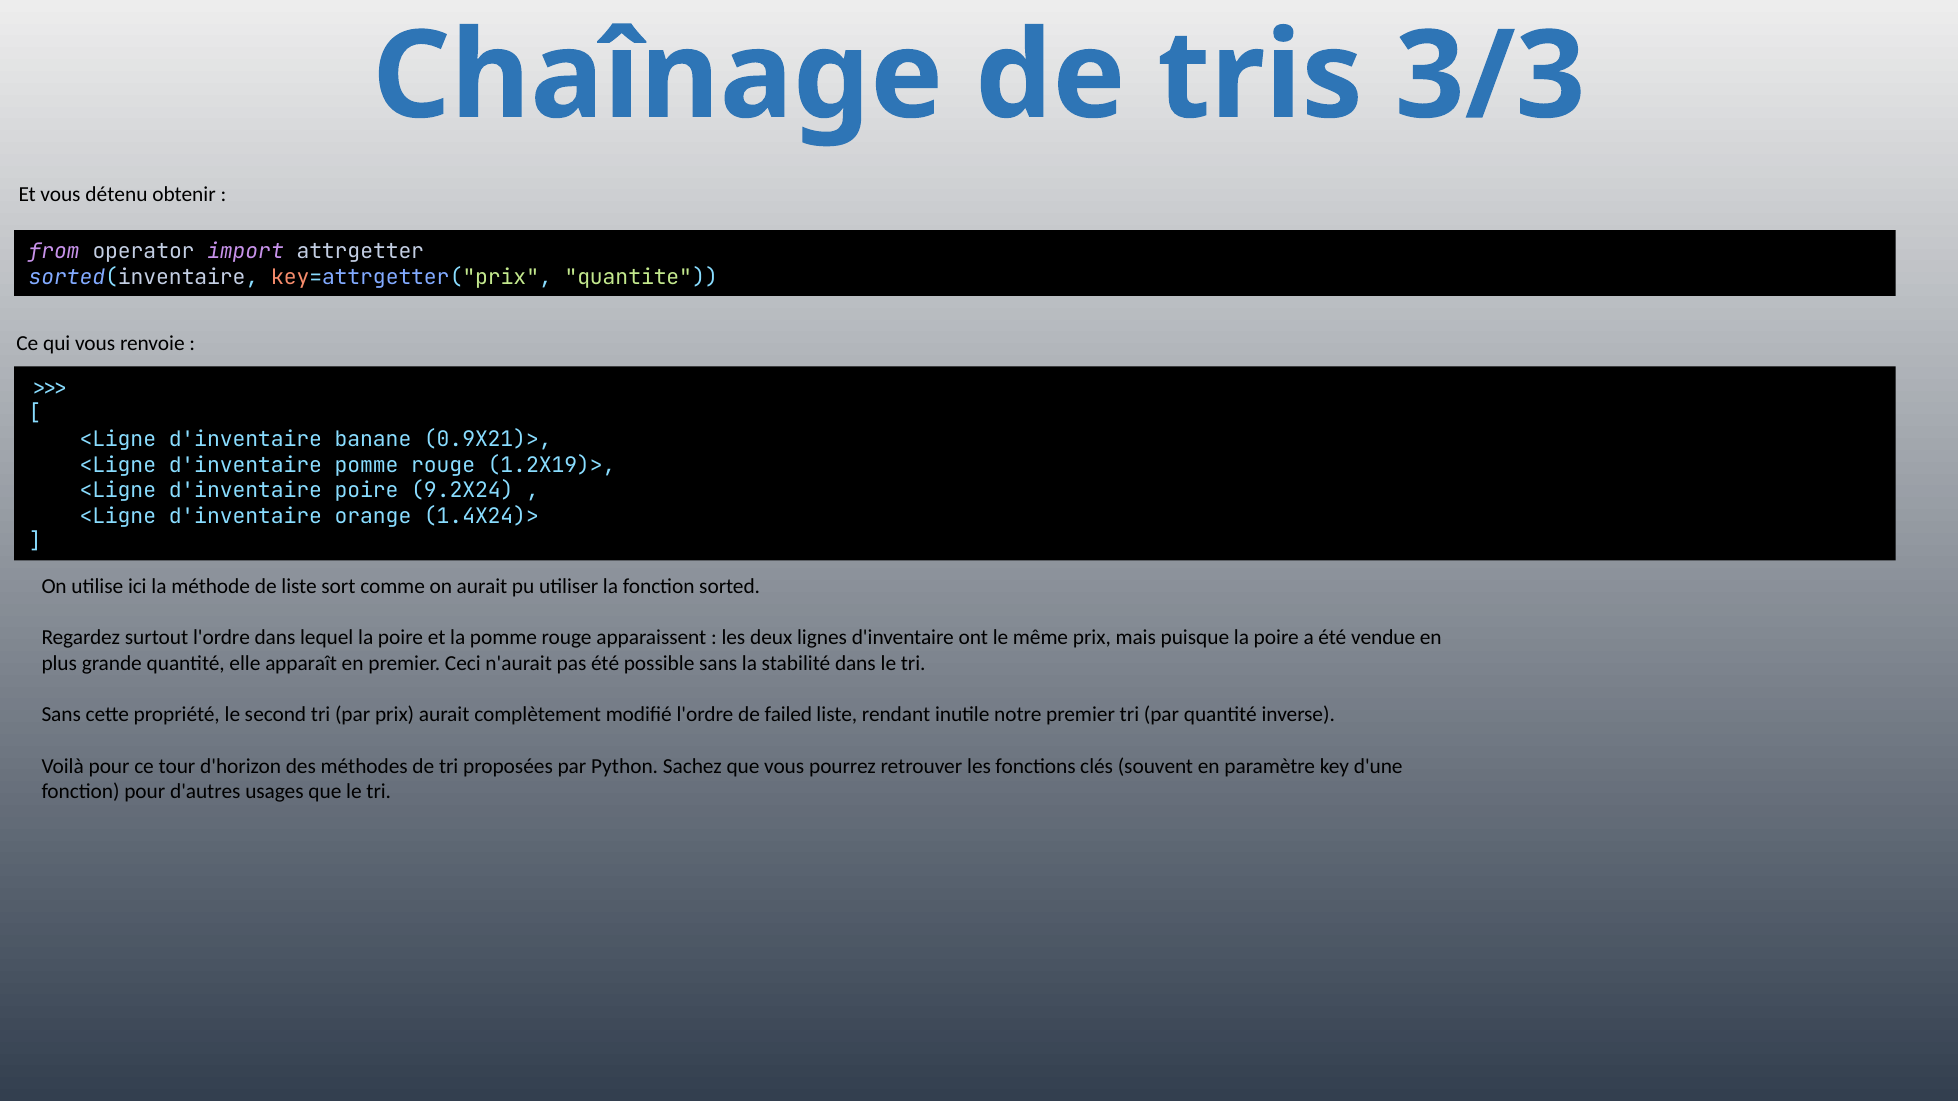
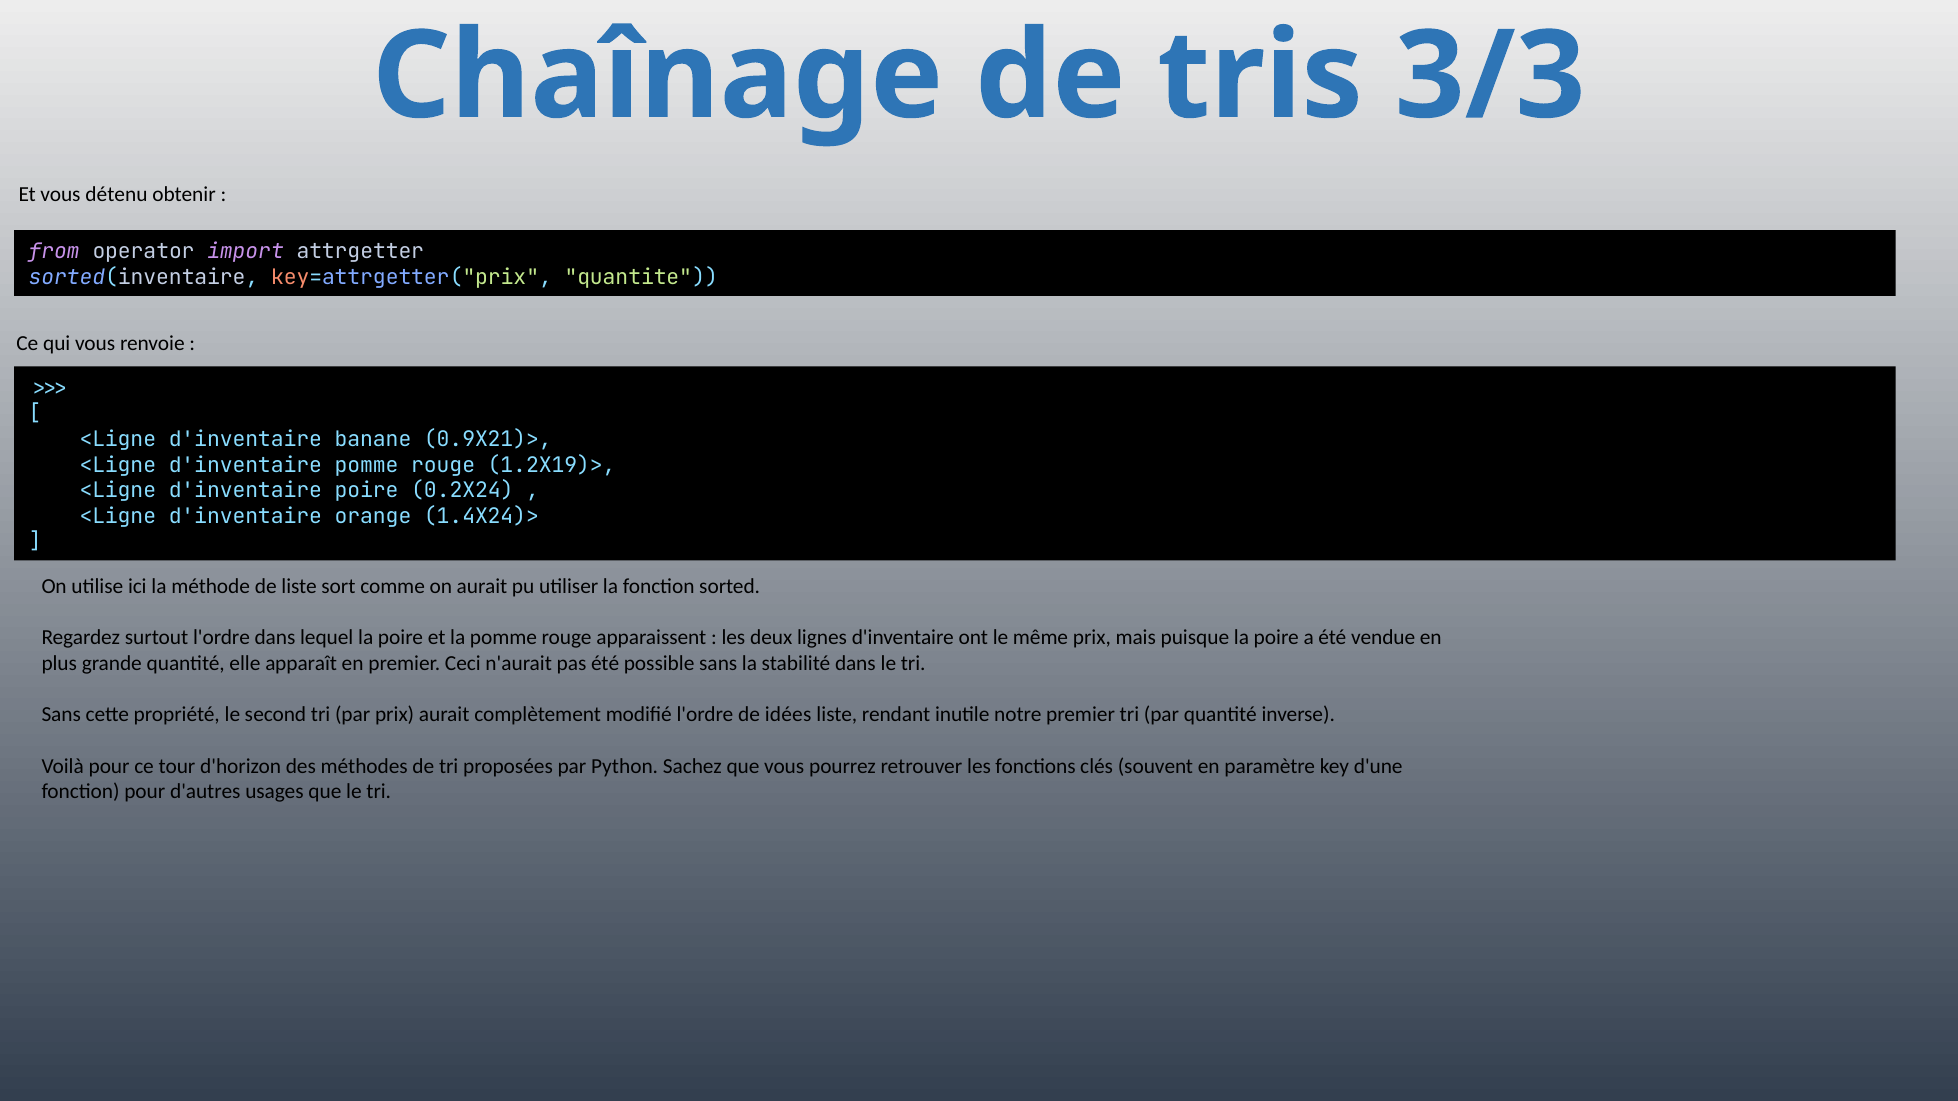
9.2X24)>: 9.2X24)> -> 0.2X24)>
failed: failed -> idées
